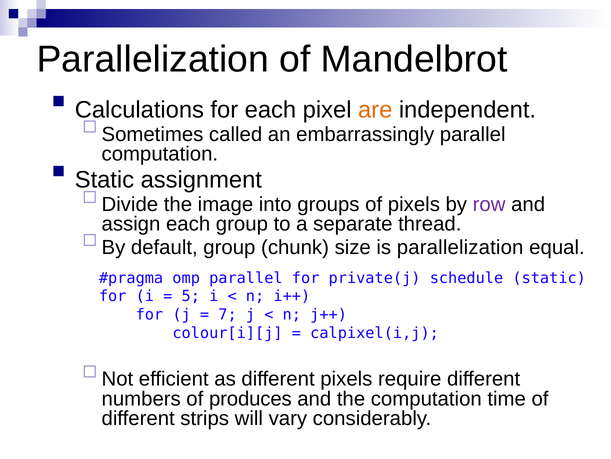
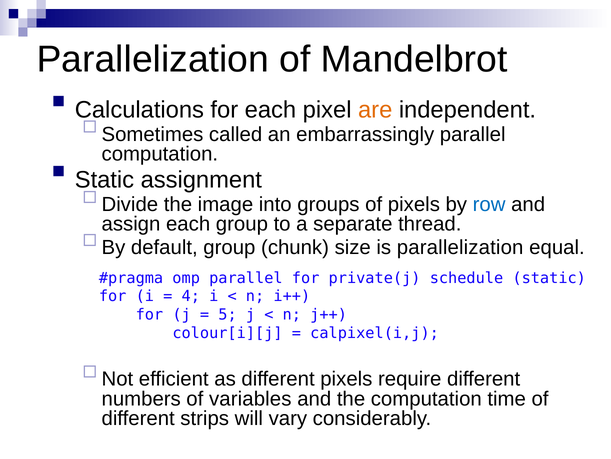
row colour: purple -> blue
5: 5 -> 4
7: 7 -> 5
produces: produces -> variables
